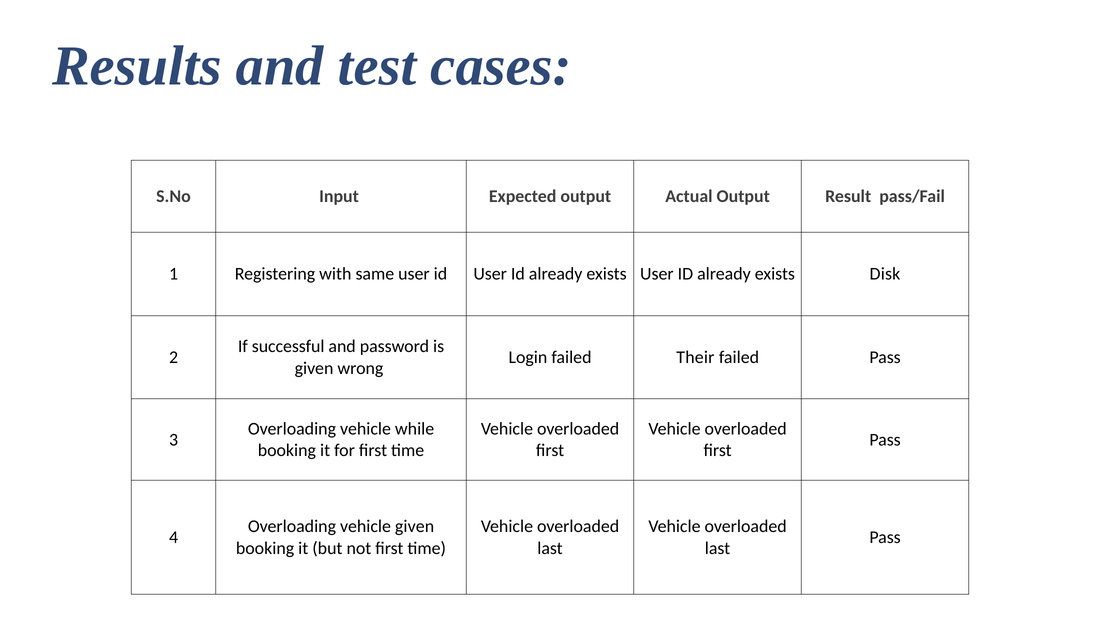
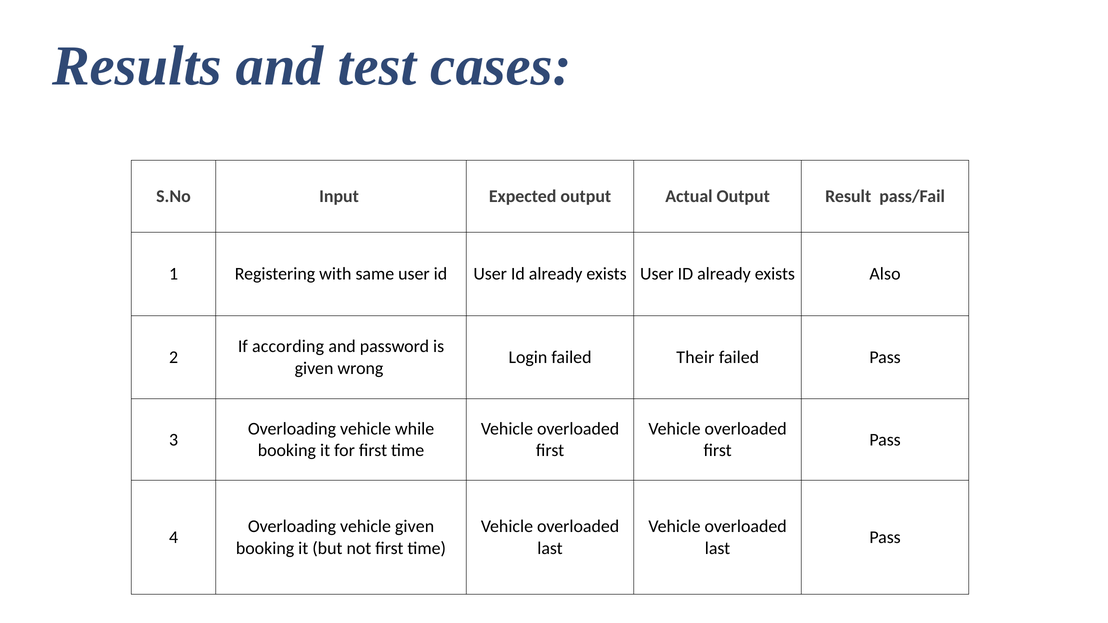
Disk: Disk -> Also
successful: successful -> according
